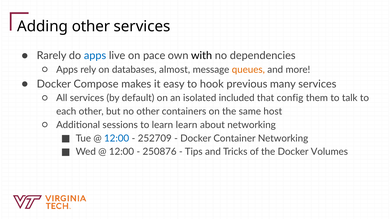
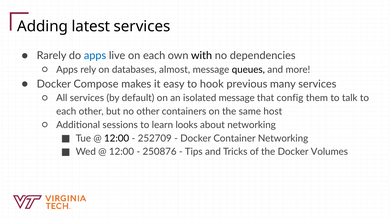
Adding other: other -> latest
on pace: pace -> each
queues colour: orange -> black
isolated included: included -> message
learn learn: learn -> looks
12:00 at (117, 139) colour: blue -> black
